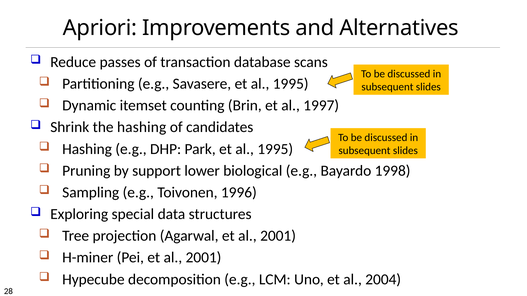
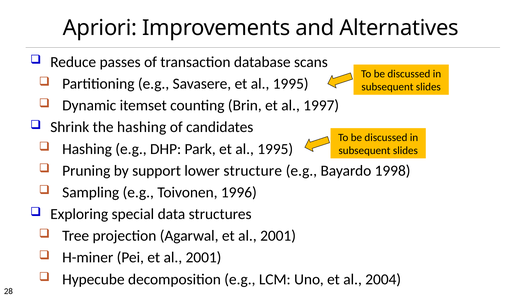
biological: biological -> structure
